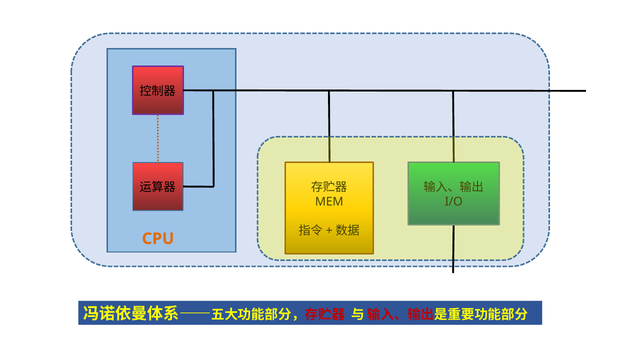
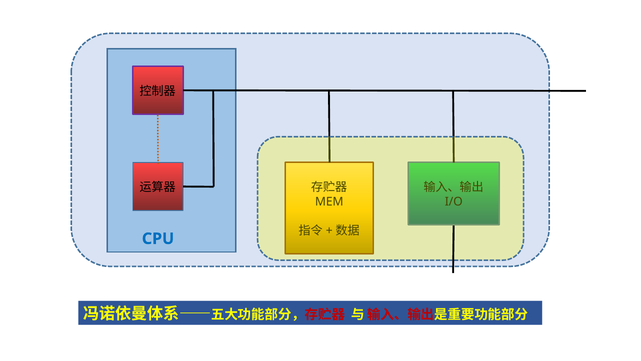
CPU colour: orange -> blue
